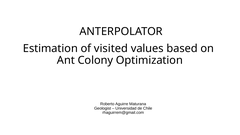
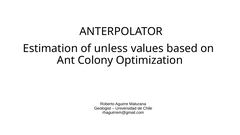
visited: visited -> unless
